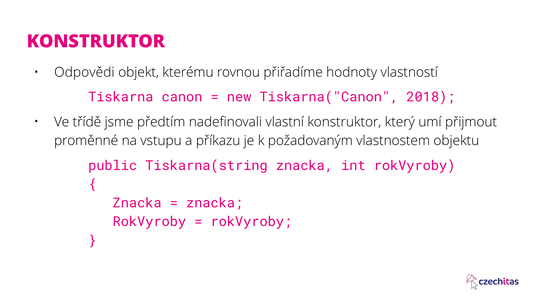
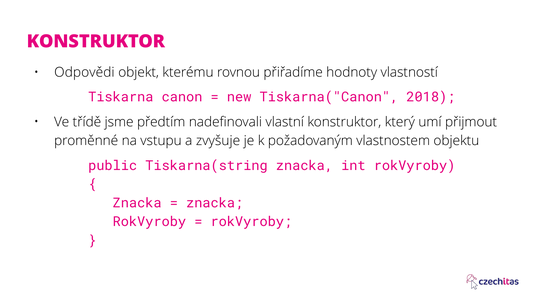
příkazu: příkazu -> zvyšuje
